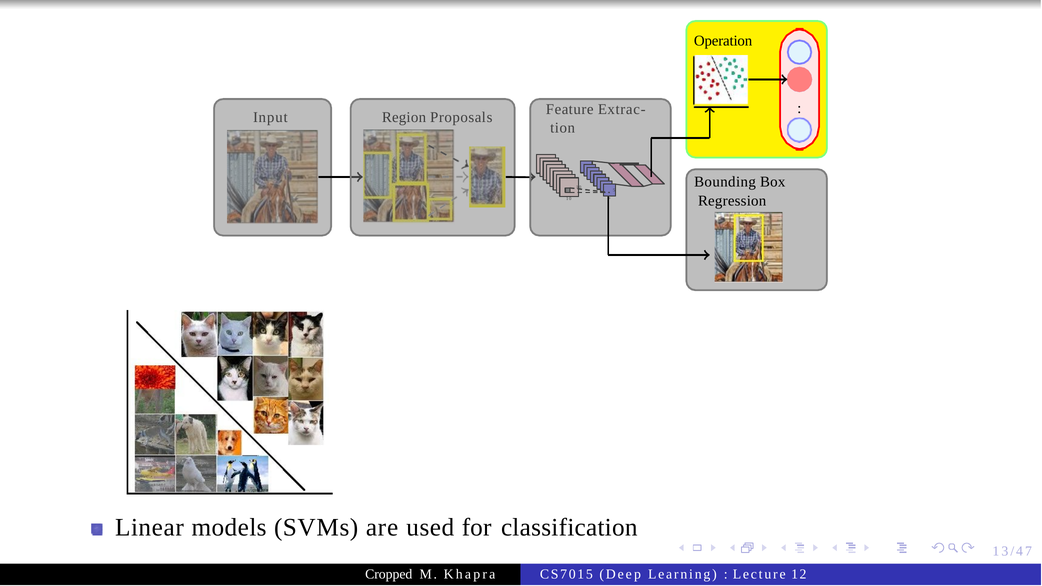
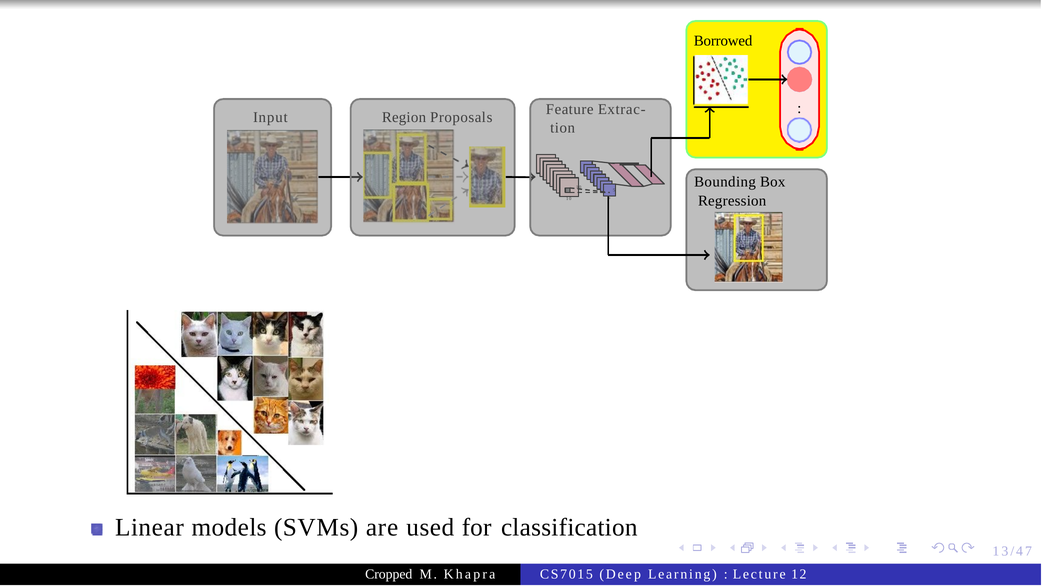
Operation: Operation -> Borrowed
